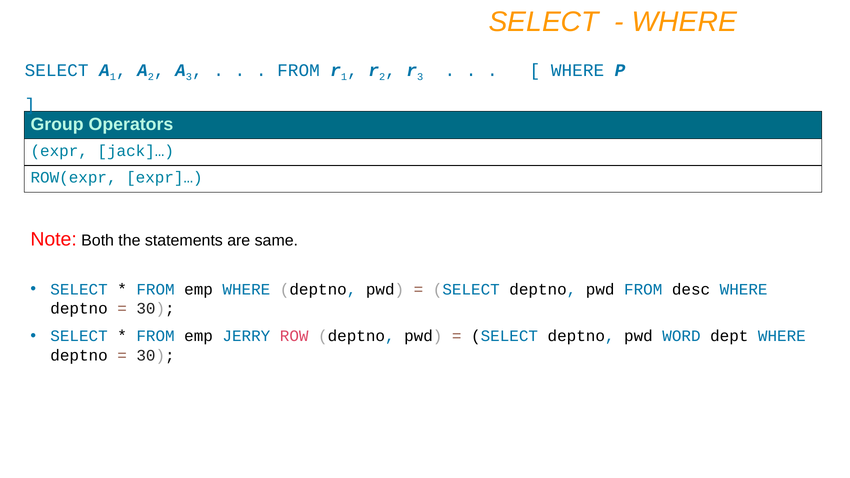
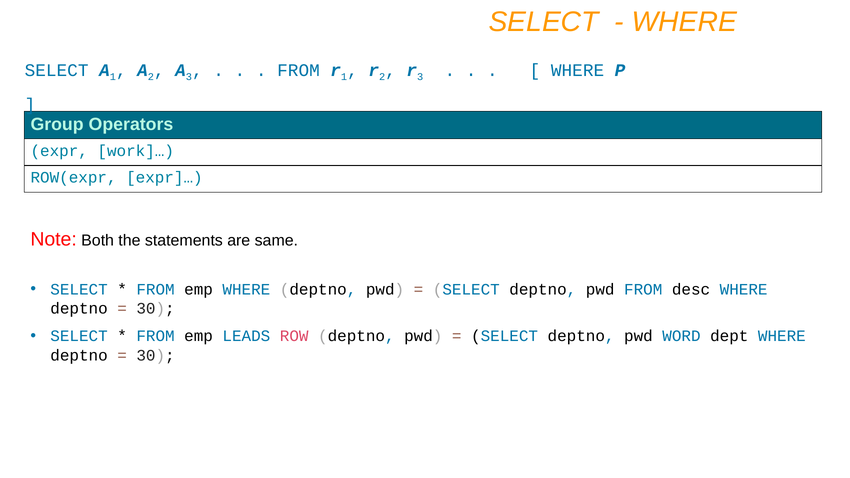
jack]…: jack]… -> work]…
JERRY: JERRY -> LEADS
